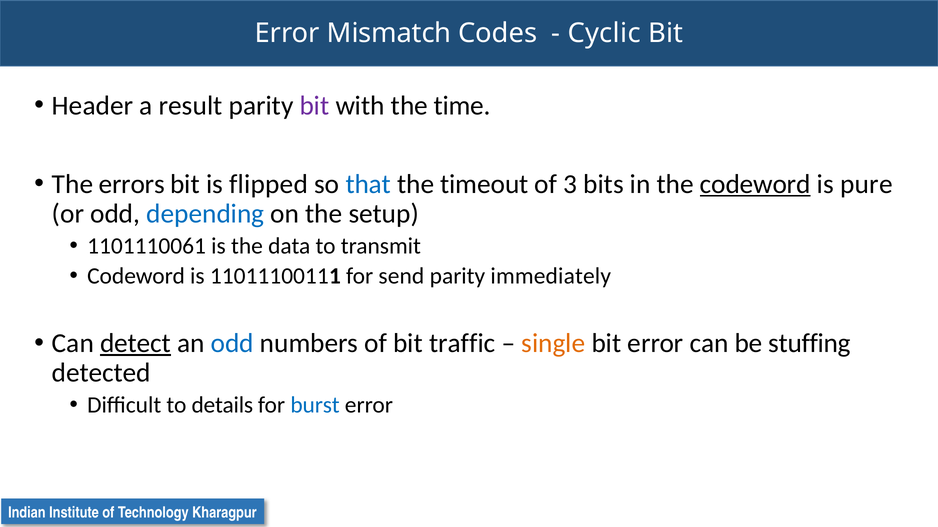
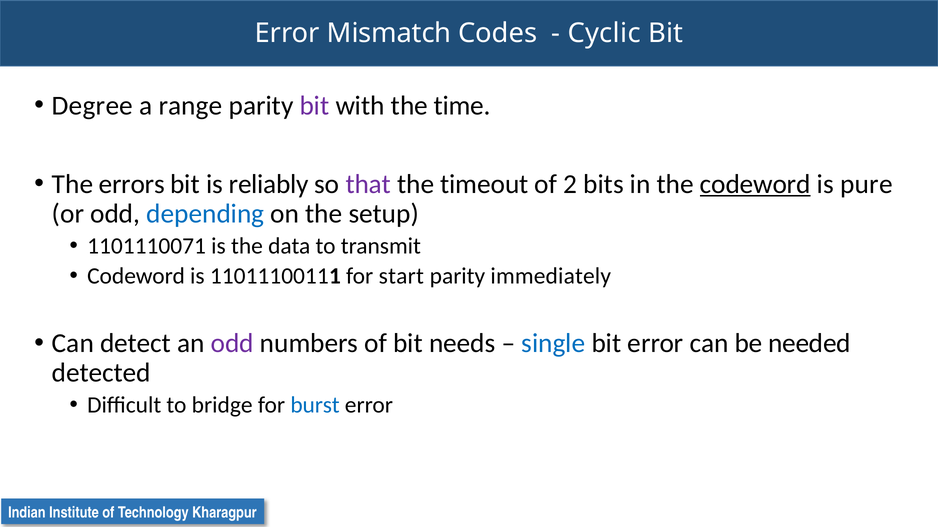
Header: Header -> Degree
result: result -> range
flipped: flipped -> reliably
that colour: blue -> purple
3: 3 -> 2
1101110061: 1101110061 -> 1101110071
send: send -> start
detect underline: present -> none
odd at (232, 344) colour: blue -> purple
traffic: traffic -> needs
single colour: orange -> blue
stuffing: stuffing -> needed
details: details -> bridge
